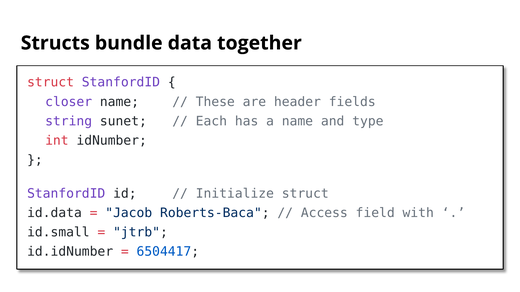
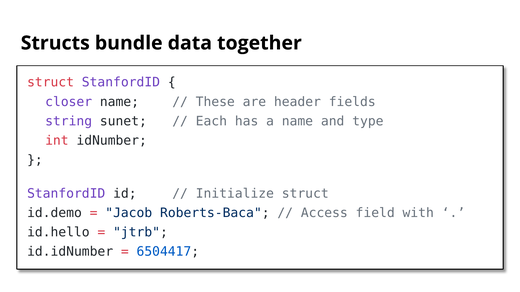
id.data: id.data -> id.demo
id.small: id.small -> id.hello
